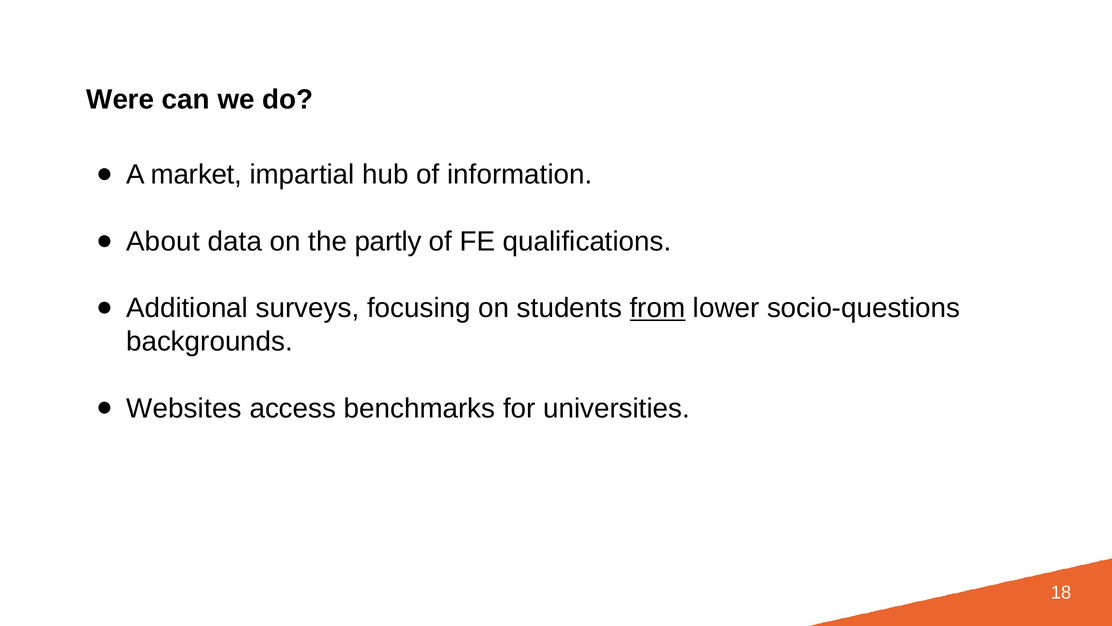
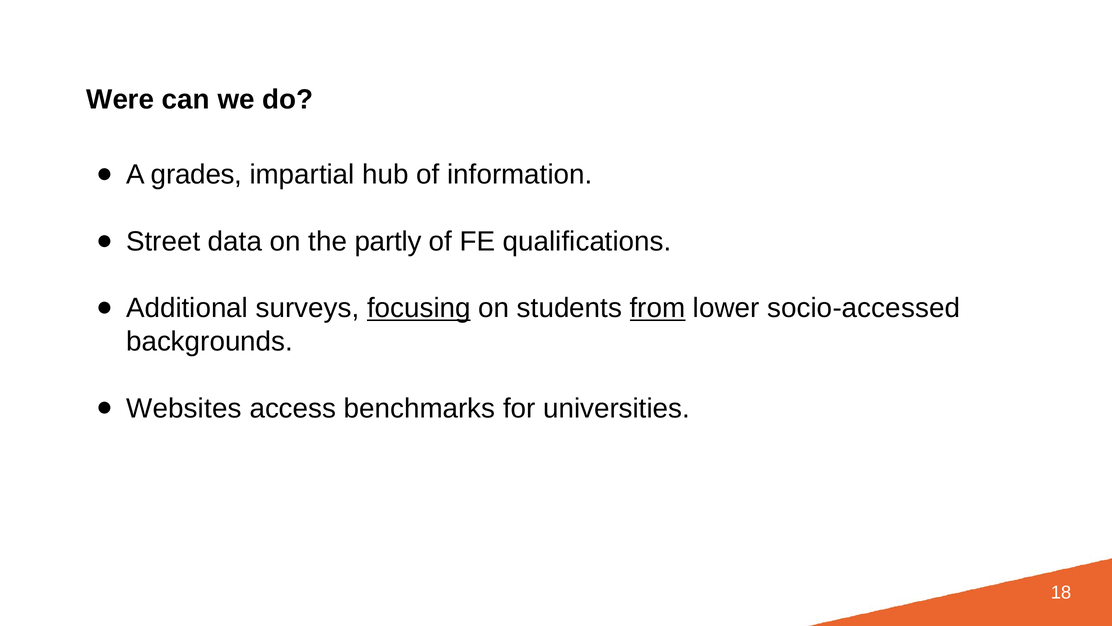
market: market -> grades
About: About -> Street
focusing underline: none -> present
socio-questions: socio-questions -> socio-accessed
